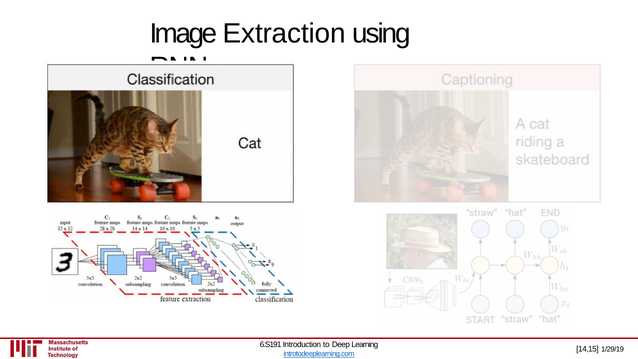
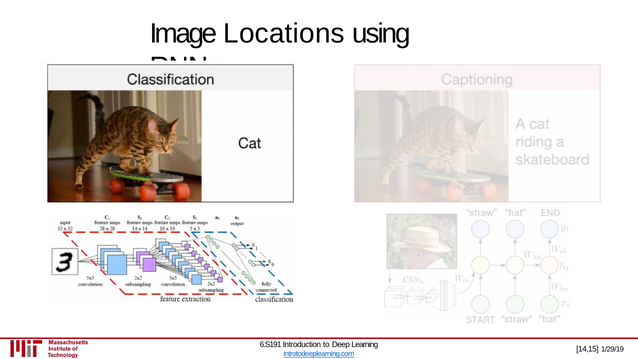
Extraction: Extraction -> Locations
